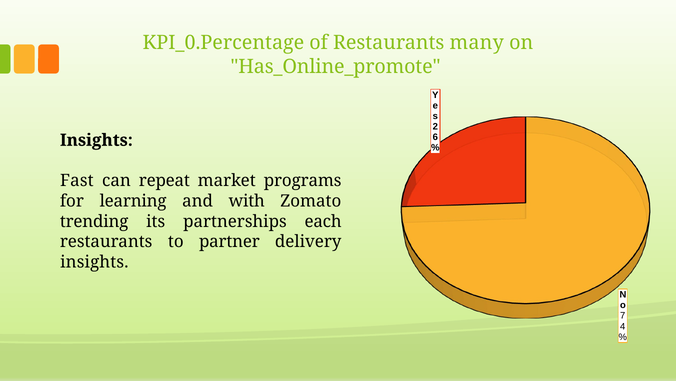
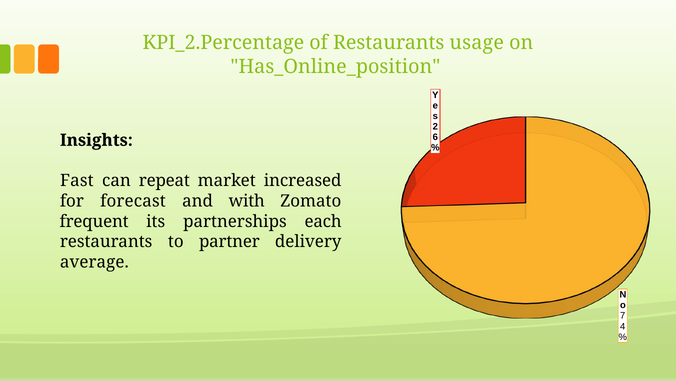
KPI_0.Percentage: KPI_0.Percentage -> KPI_2.Percentage
many: many -> usage
Has_Online_promote: Has_Online_promote -> Has_Online_position
programs: programs -> increased
learning: learning -> forecast
trending: trending -> frequent
insights at (94, 262): insights -> average
